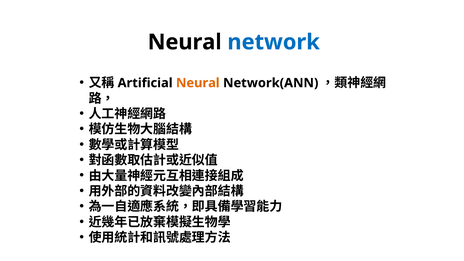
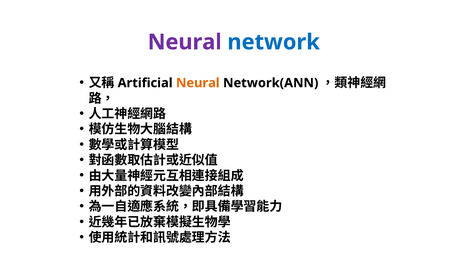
Neural at (185, 42) colour: black -> purple
